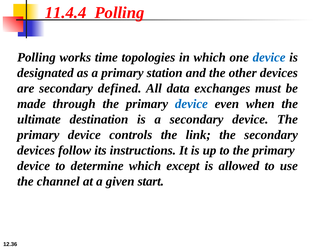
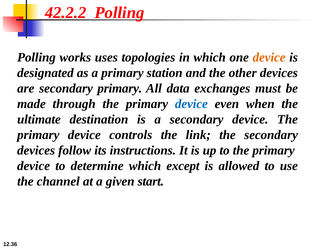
11.4.4: 11.4.4 -> 42.2.2
time: time -> uses
device at (269, 57) colour: blue -> orange
secondary defined: defined -> primary
